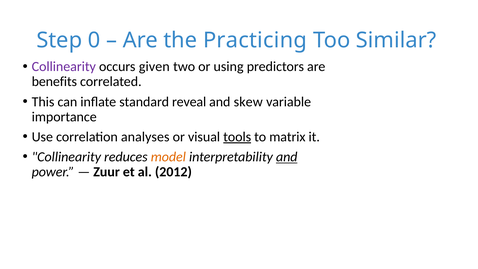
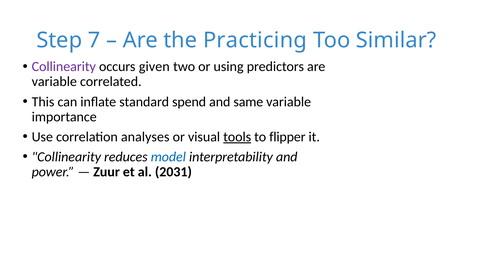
0: 0 -> 7
benefits at (54, 82): benefits -> variable
reveal: reveal -> spend
skew: skew -> same
matrix: matrix -> flipper
model colour: orange -> blue
and at (287, 157) underline: present -> none
2012: 2012 -> 2031
